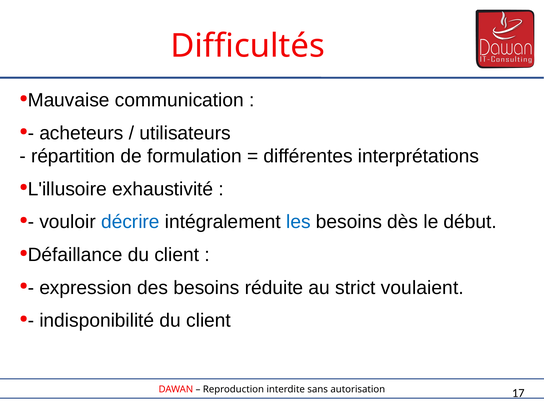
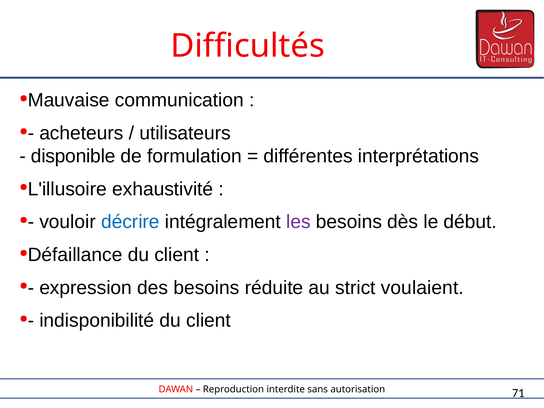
répartition: répartition -> disponible
les colour: blue -> purple
17: 17 -> 71
